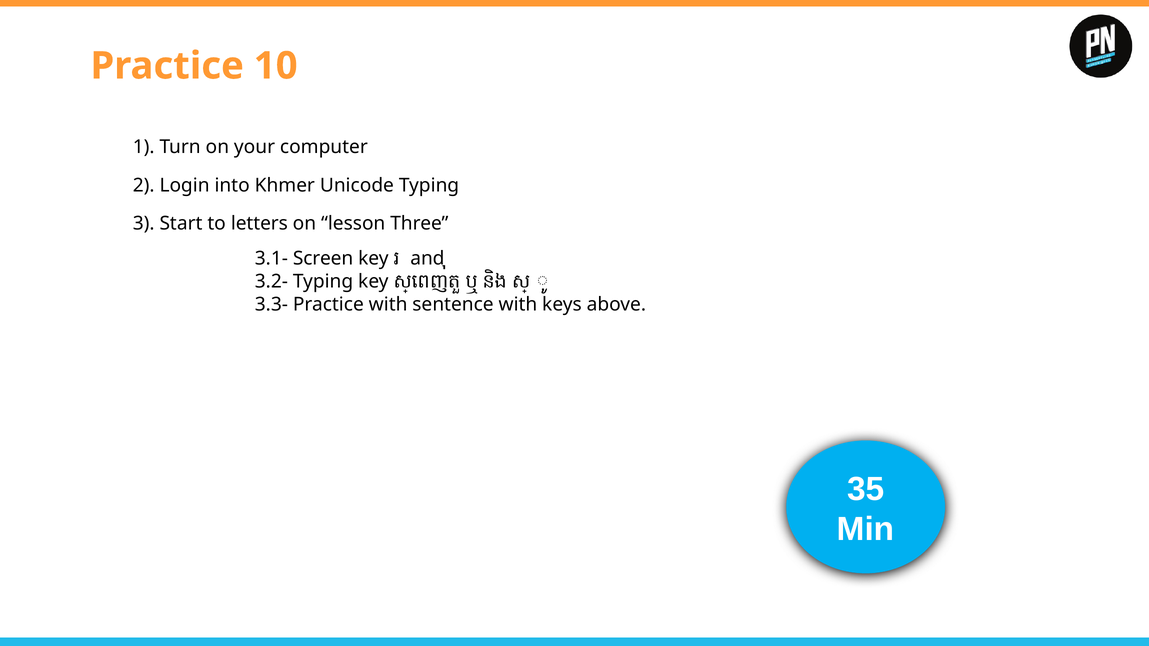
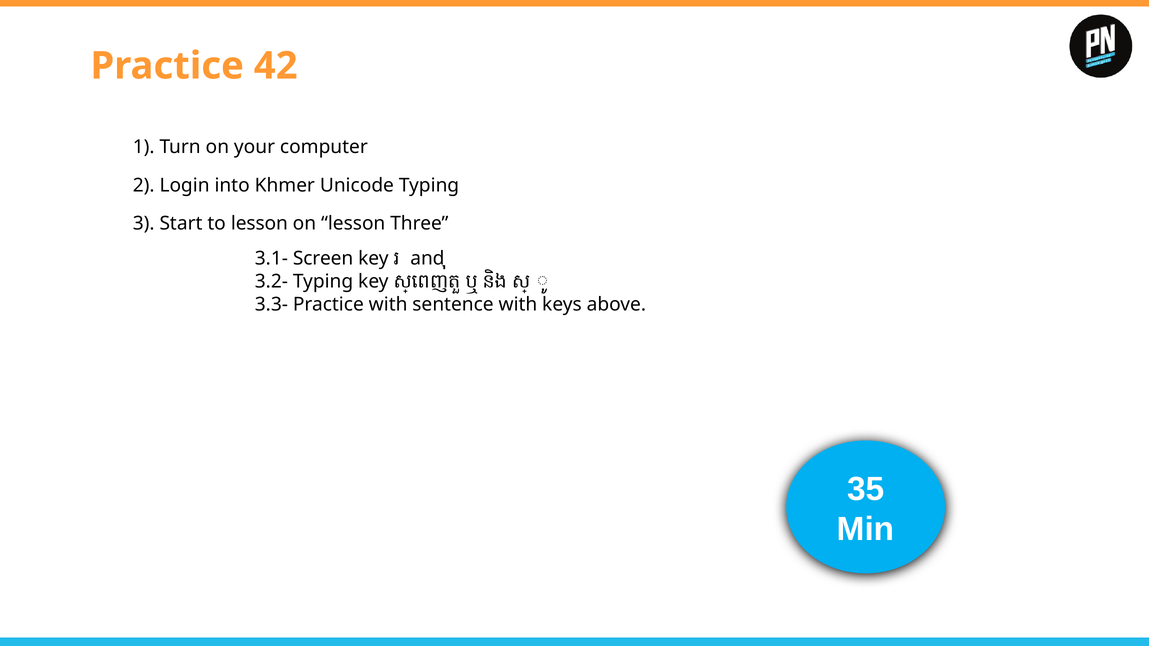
10: 10 -> 42
to letters: letters -> lesson
